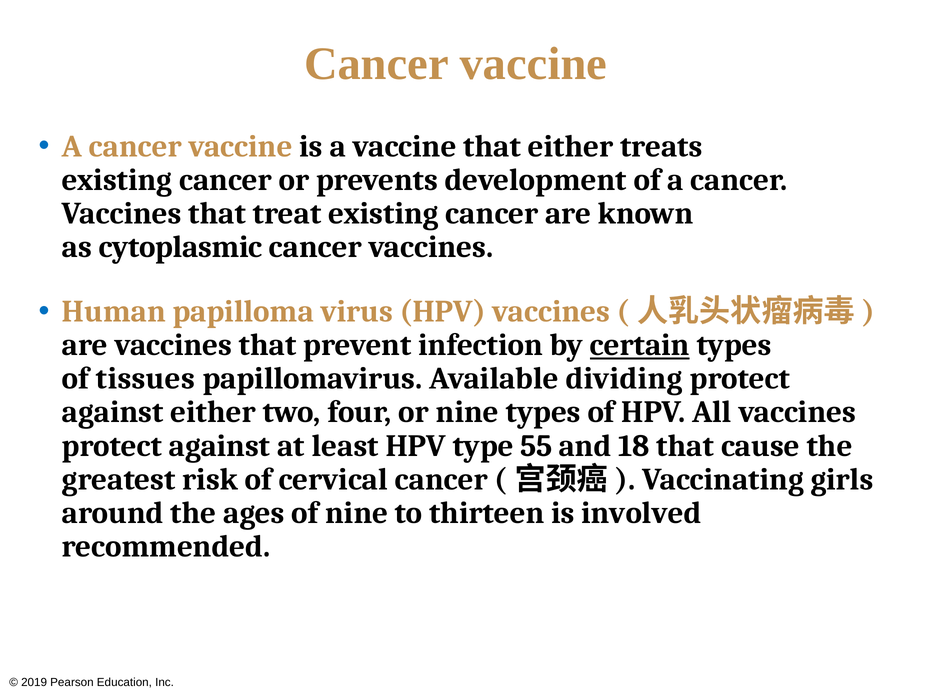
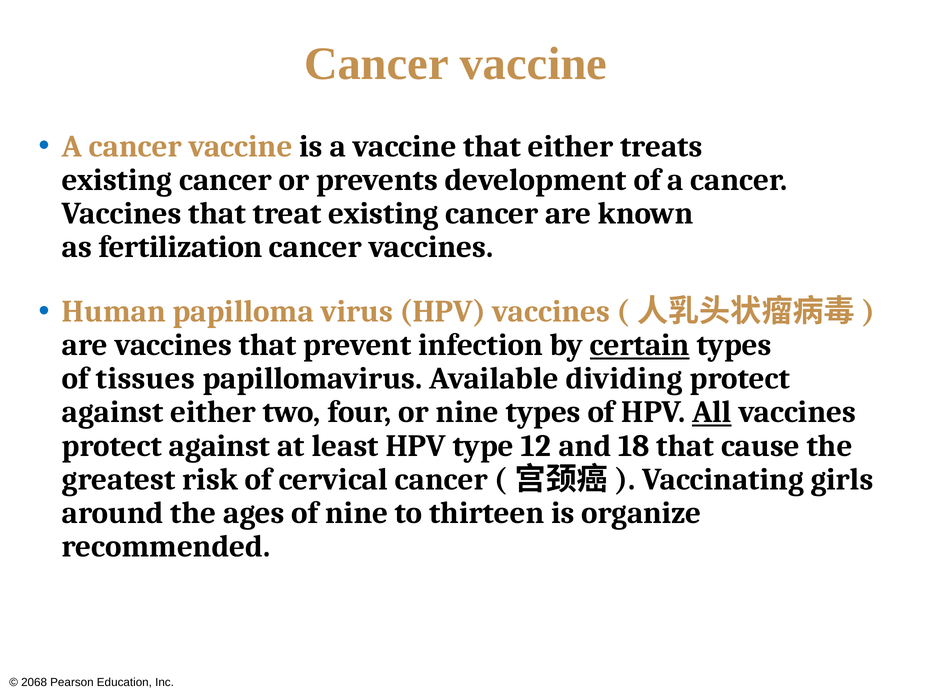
cytoplasmic: cytoplasmic -> fertilization
All underline: none -> present
55: 55 -> 12
involved: involved -> organize
2019: 2019 -> 2068
